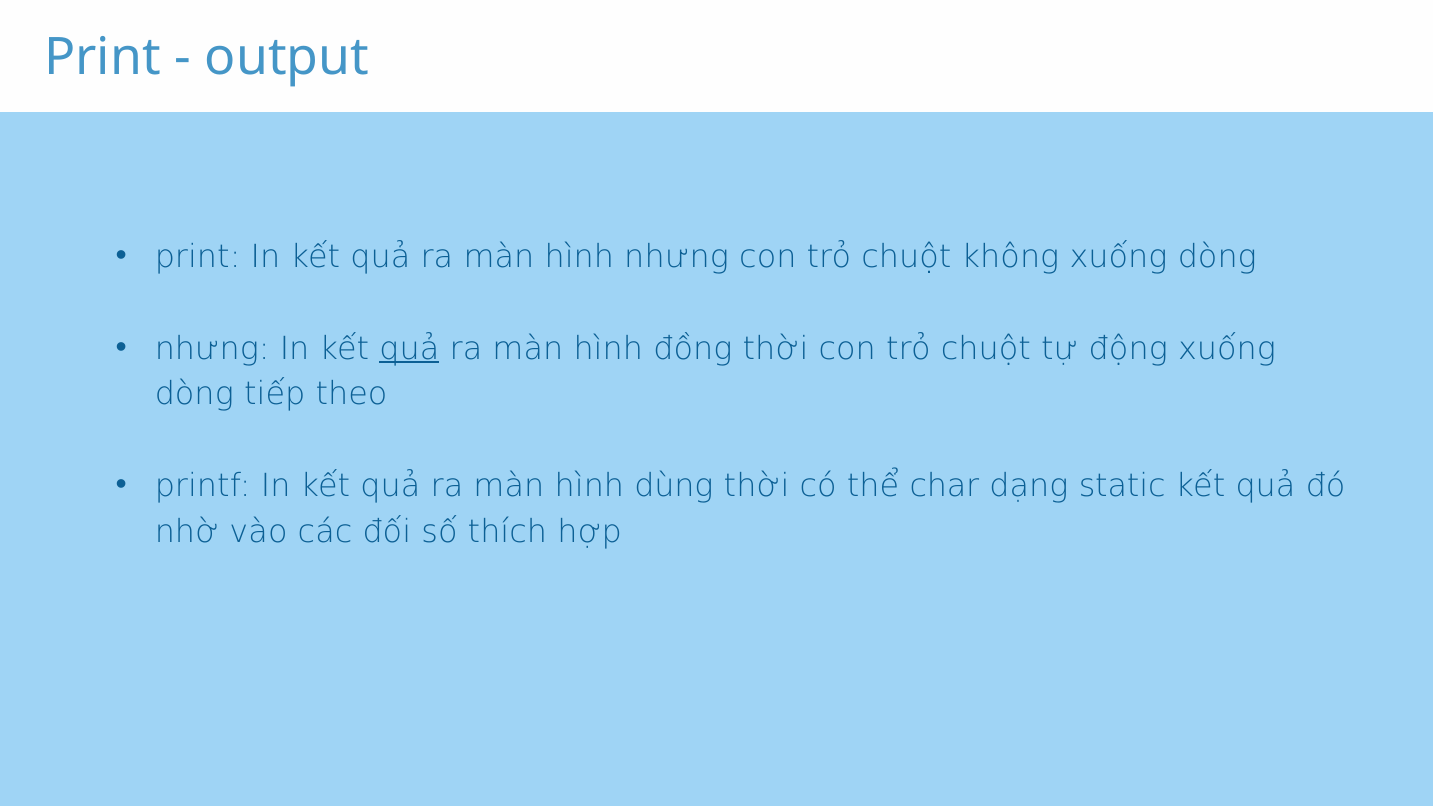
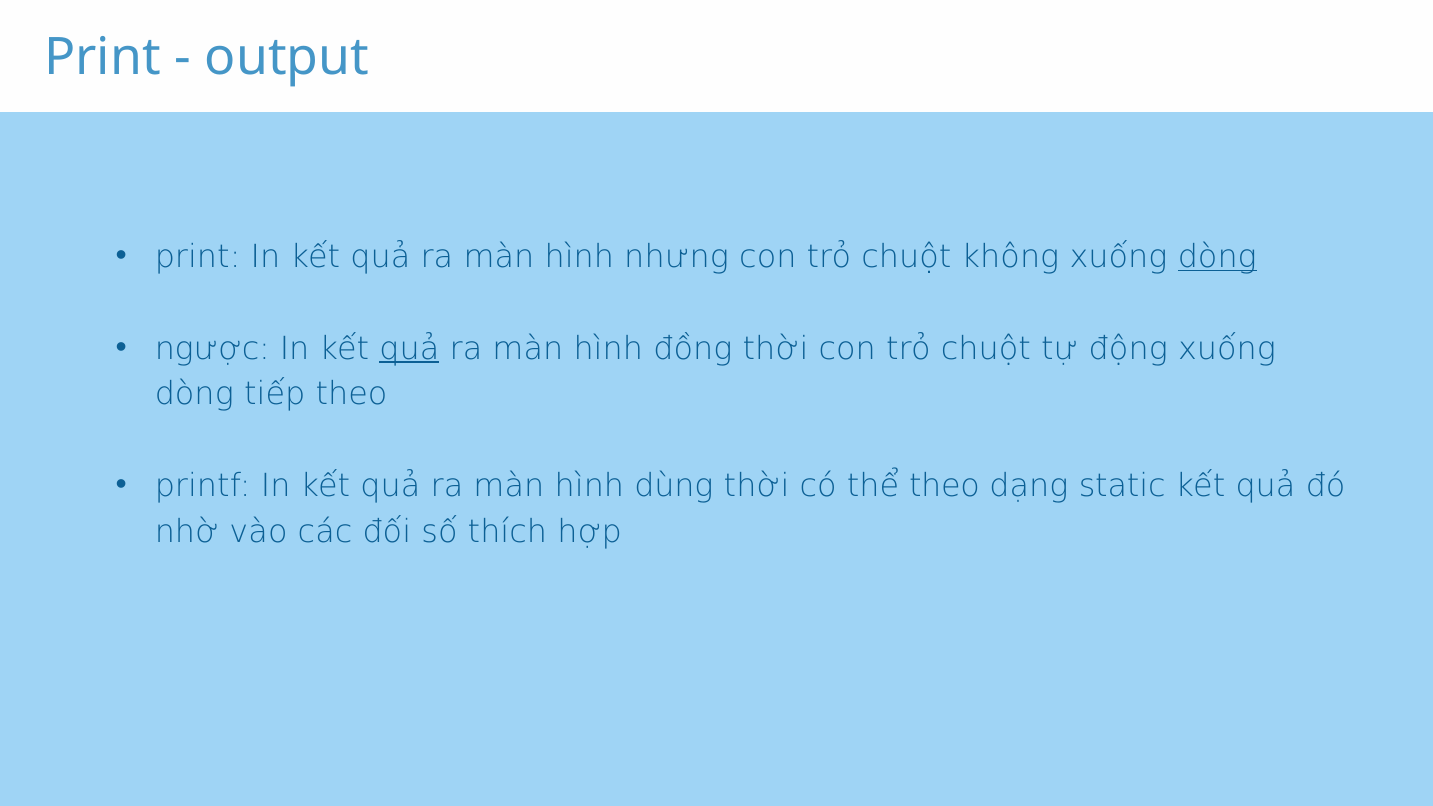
dòng at (1217, 257) underline: none -> present
nhưng at (212, 349): nhưng -> ngược
thể char: char -> theo
